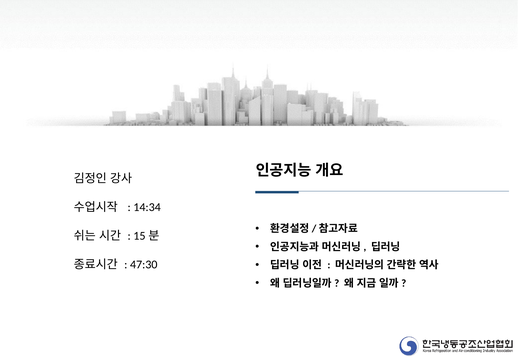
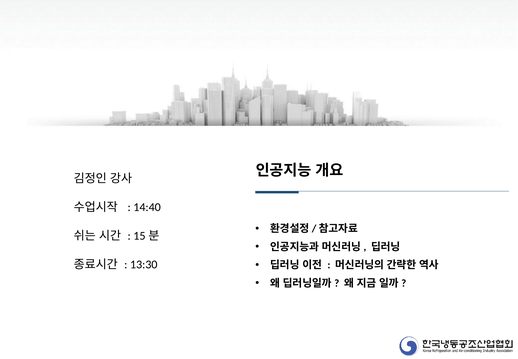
14:34: 14:34 -> 14:40
47:30: 47:30 -> 13:30
